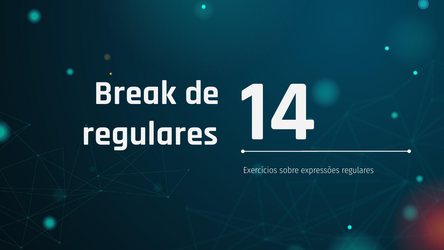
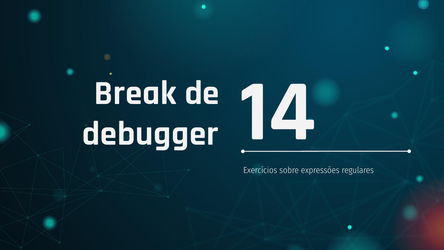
regulares at (150, 134): regulares -> debugger
